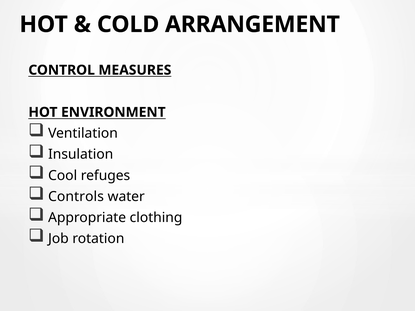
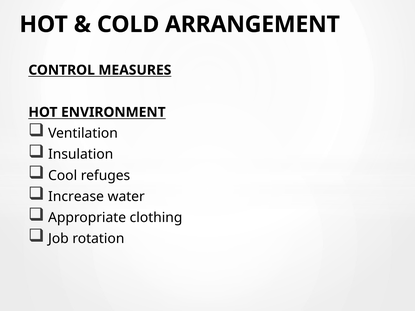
Controls: Controls -> Increase
